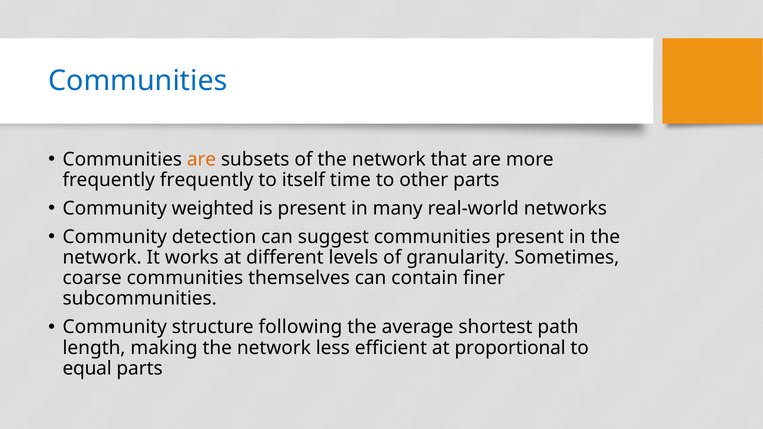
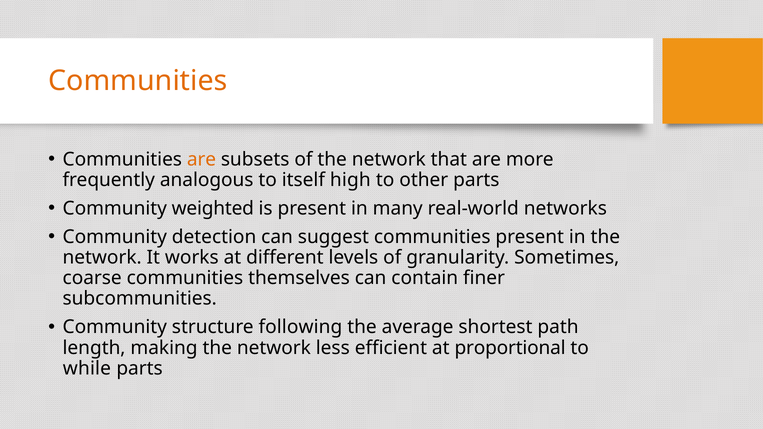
Communities at (138, 81) colour: blue -> orange
frequently frequently: frequently -> analogous
time: time -> high
equal: equal -> while
